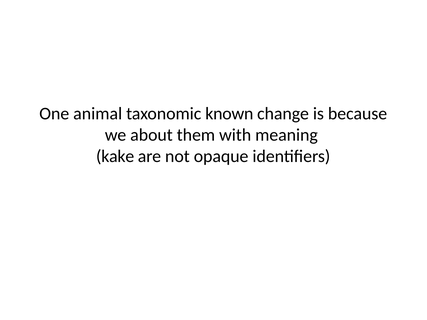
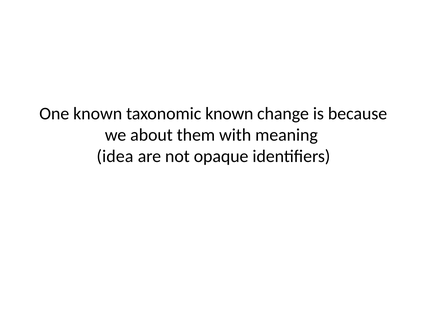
One animal: animal -> known
kake: kake -> idea
